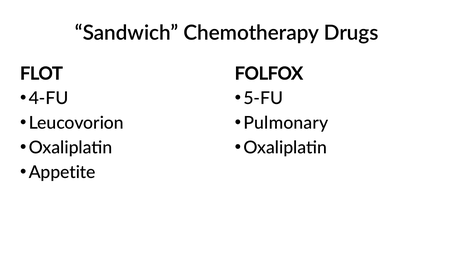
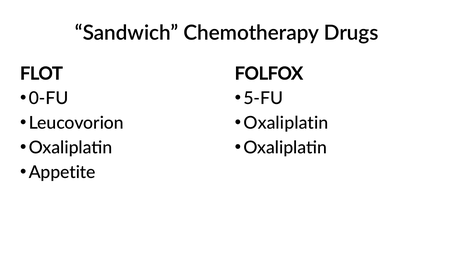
4-FU: 4-FU -> 0-FU
Pulmonary at (286, 123): Pulmonary -> Oxaliplatin
